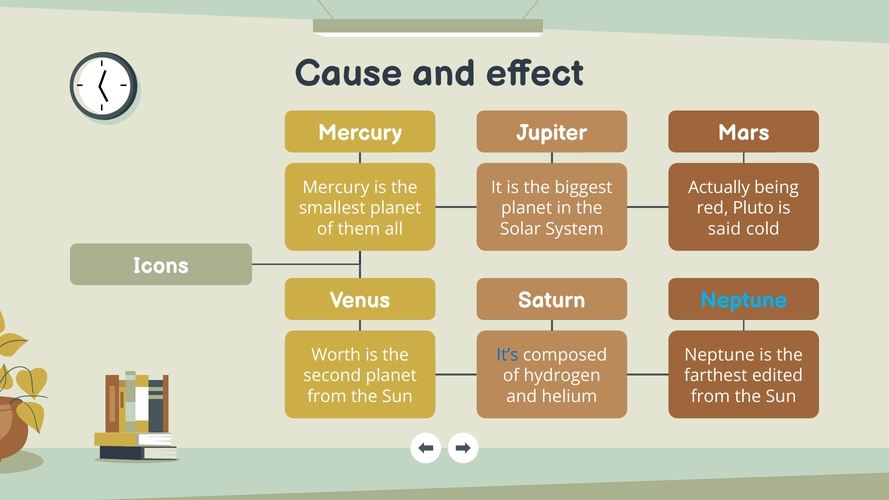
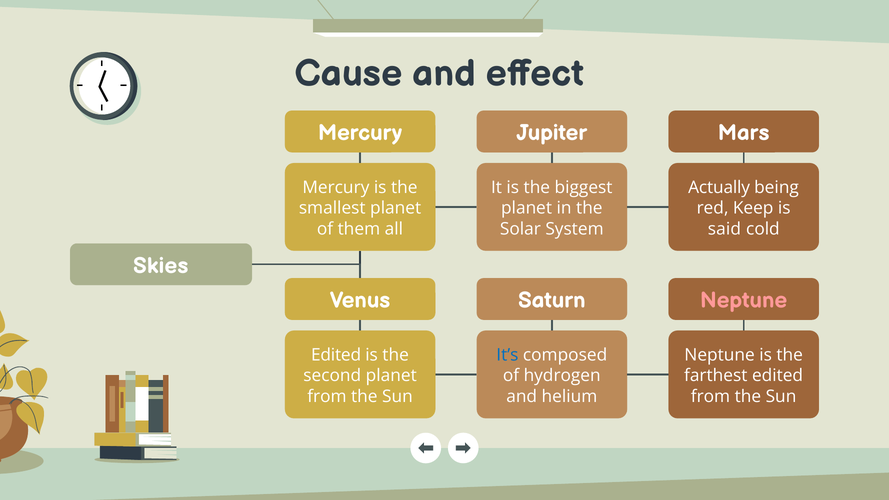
Pluto: Pluto -> Keep
Icons: Icons -> Skies
Neptune at (744, 301) colour: light blue -> pink
Worth at (336, 355): Worth -> Edited
